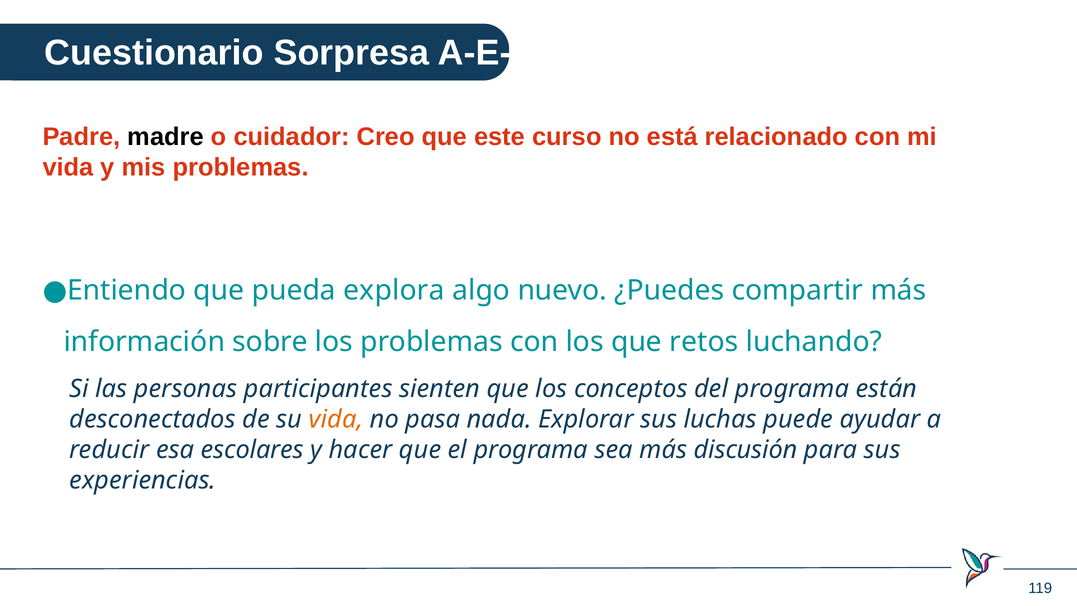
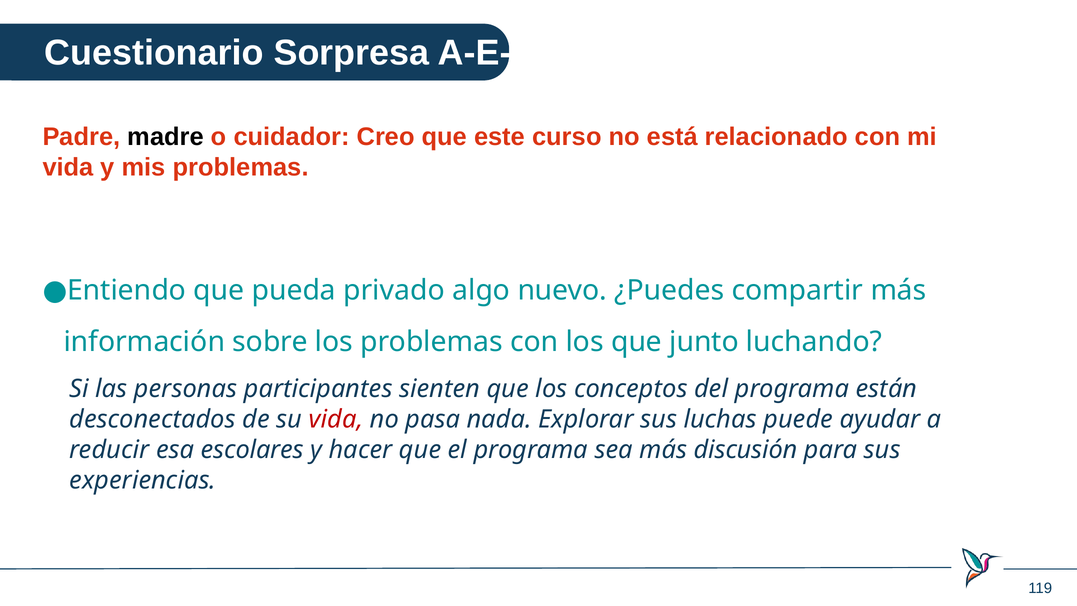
explora: explora -> privado
retos: retos -> junto
vida at (336, 419) colour: orange -> red
